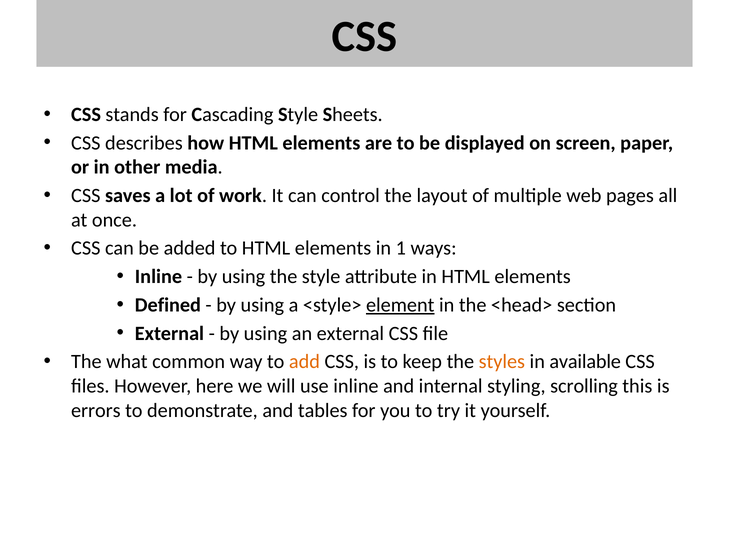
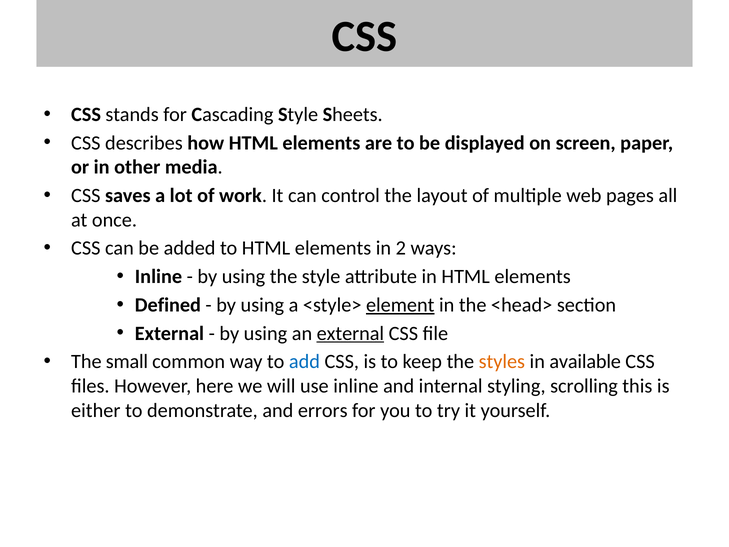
1: 1 -> 2
external at (350, 333) underline: none -> present
what: what -> small
add colour: orange -> blue
errors: errors -> either
tables: tables -> errors
